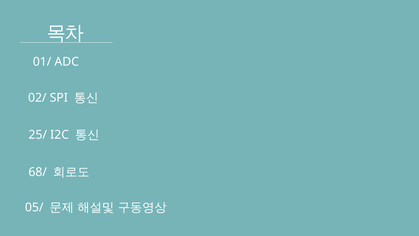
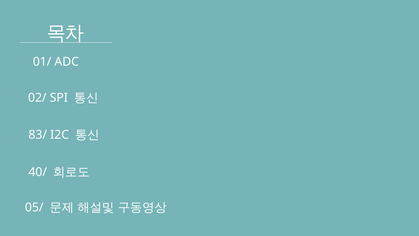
25/: 25/ -> 83/
68/: 68/ -> 40/
